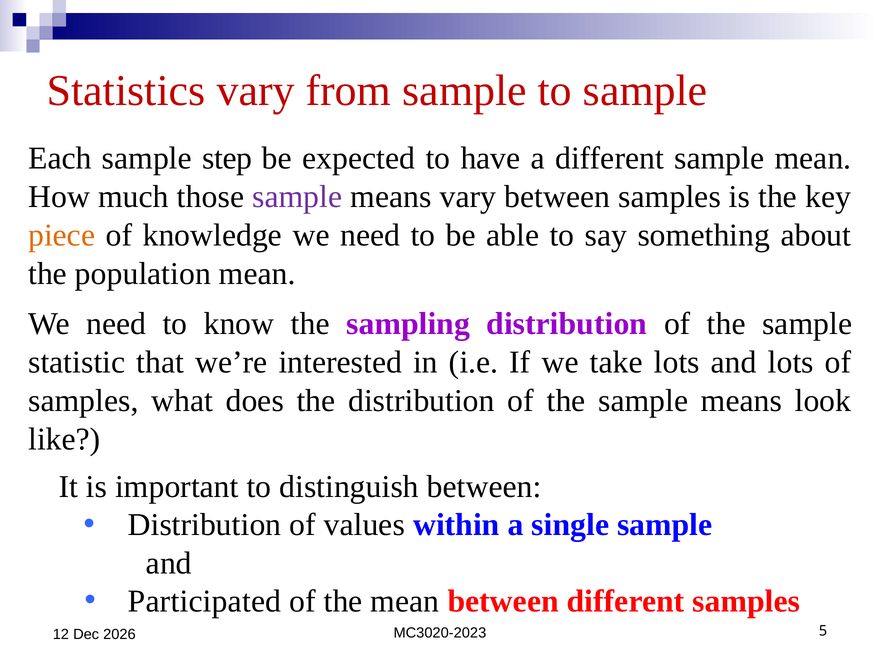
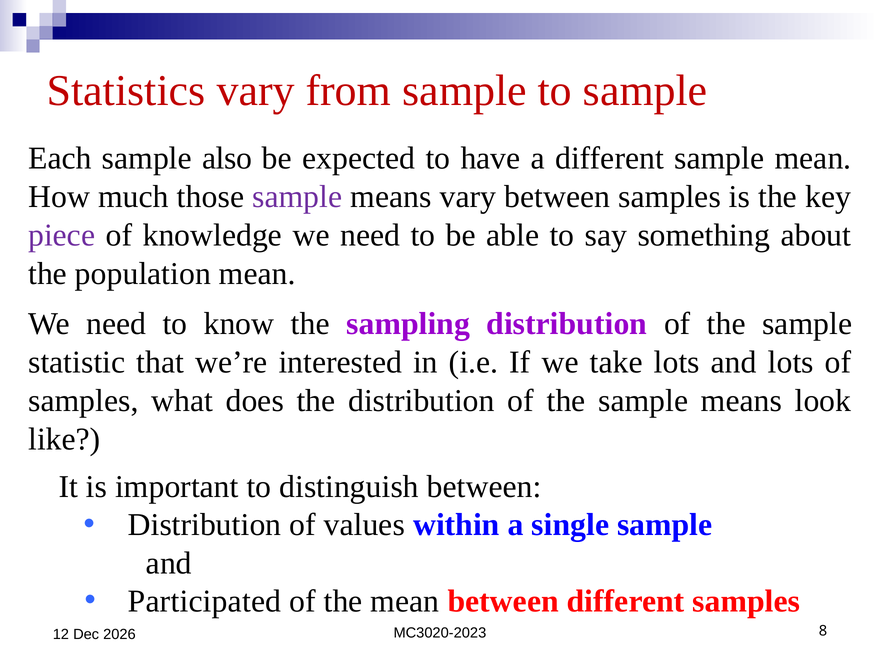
step: step -> also
piece colour: orange -> purple
5: 5 -> 8
